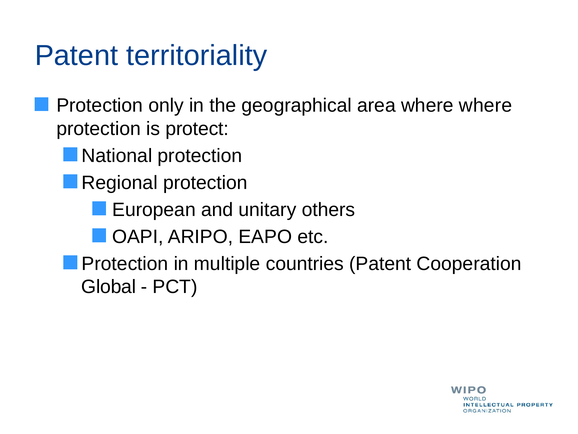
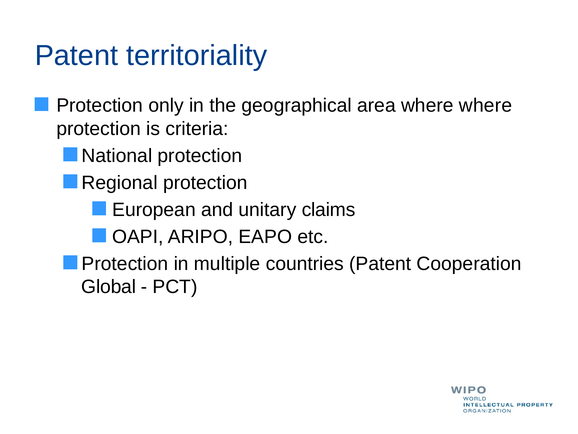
protect: protect -> criteria
others: others -> claims
